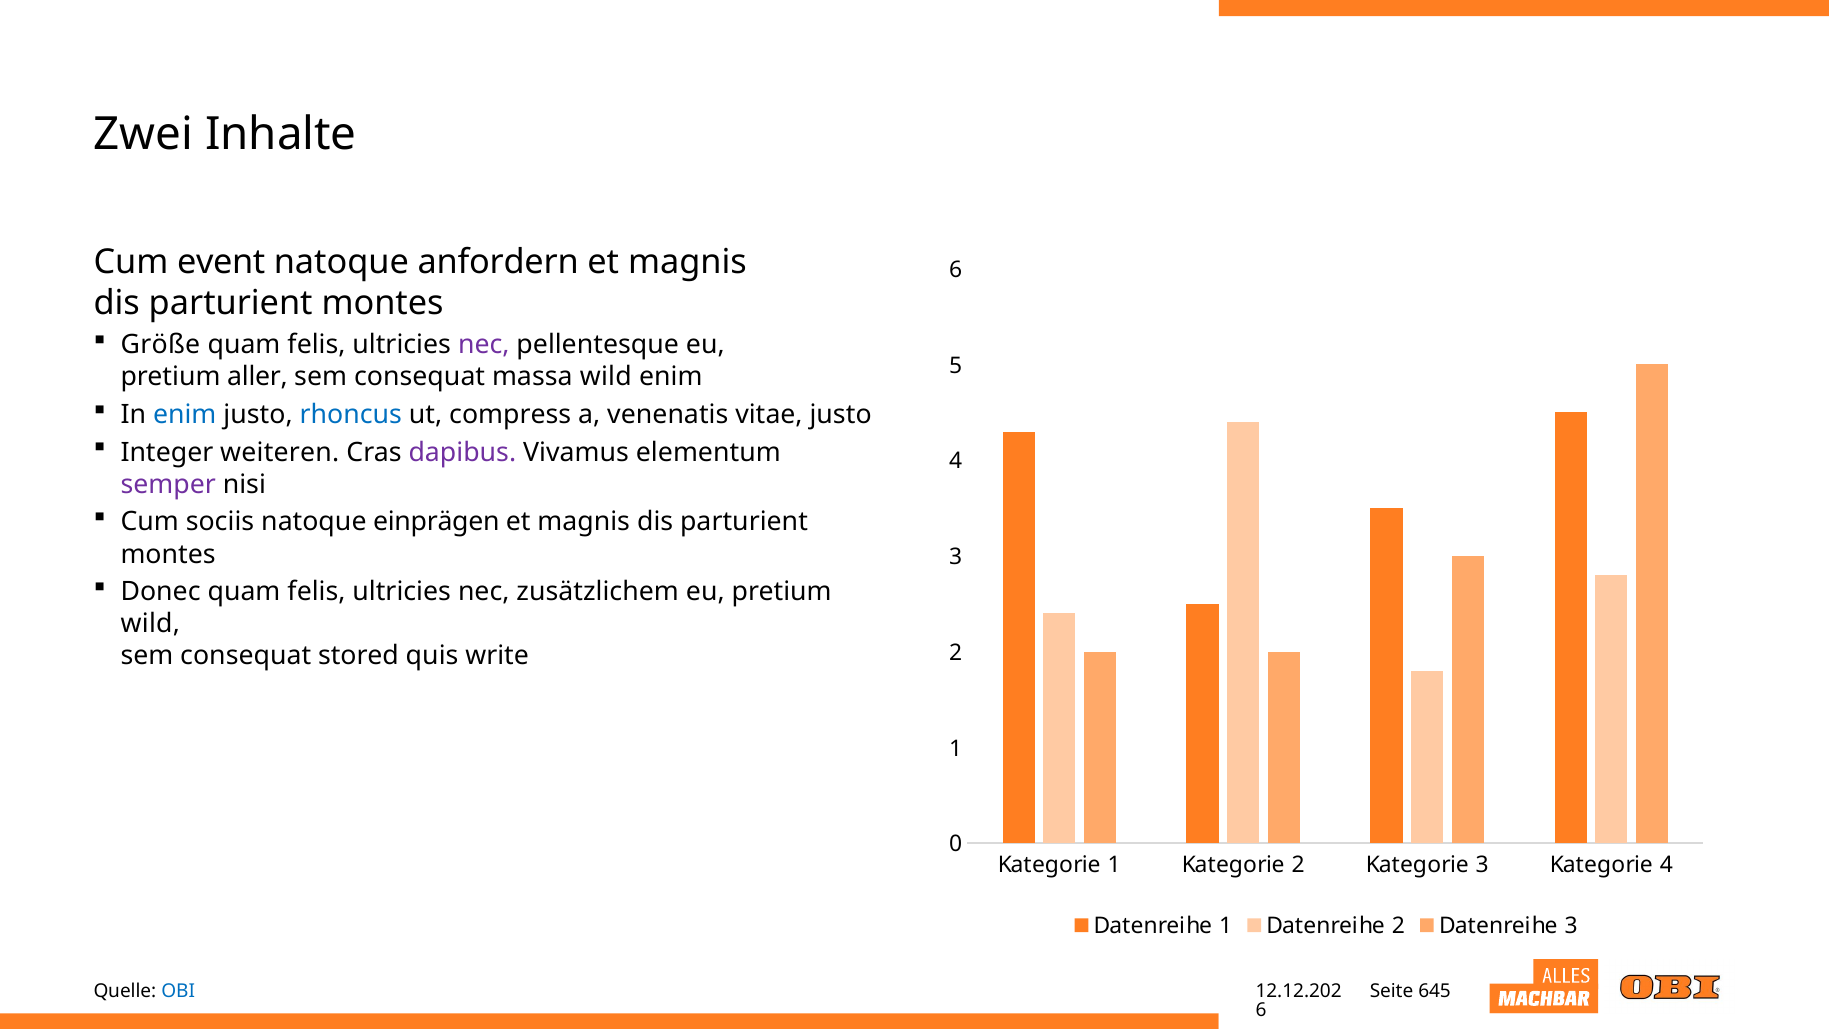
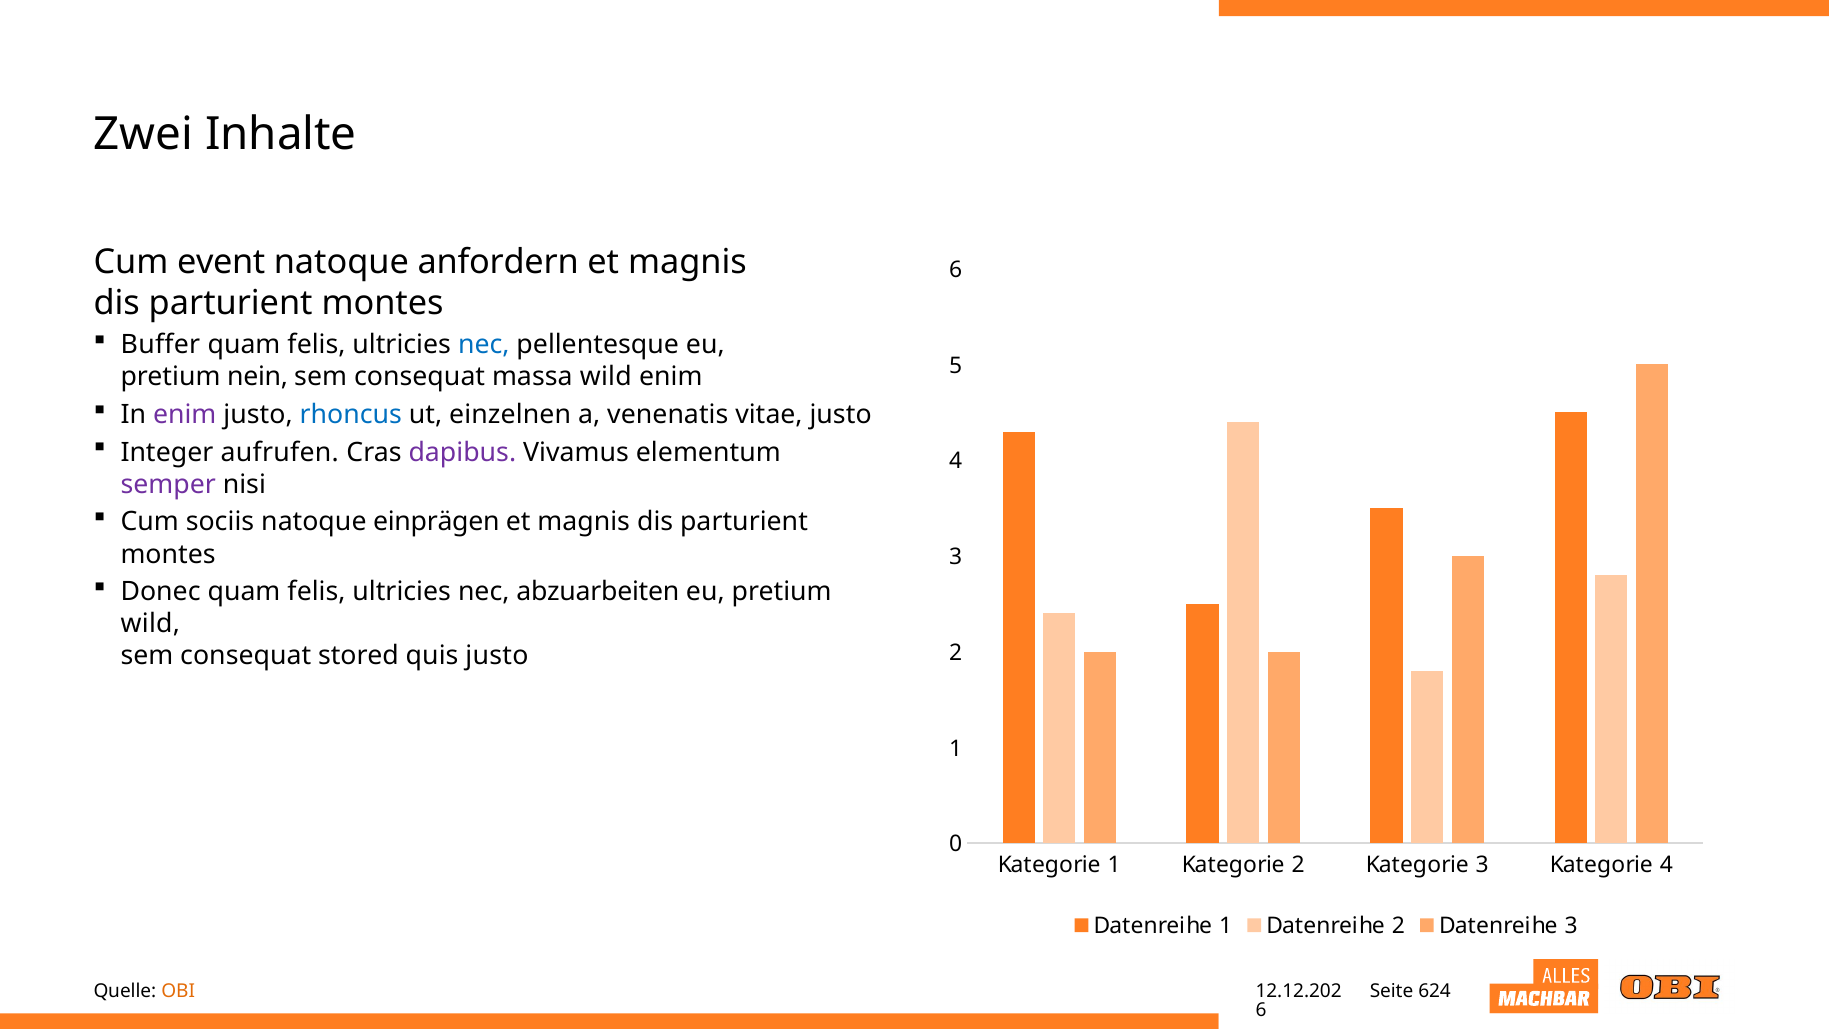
Größe: Größe -> Buffer
nec at (484, 345) colour: purple -> blue
aller: aller -> nein
enim at (185, 415) colour: blue -> purple
compress: compress -> einzelnen
weiteren: weiteren -> aufrufen
zusätzlichem: zusätzlichem -> abzuarbeiten
quis write: write -> justo
OBI colour: blue -> orange
645: 645 -> 624
